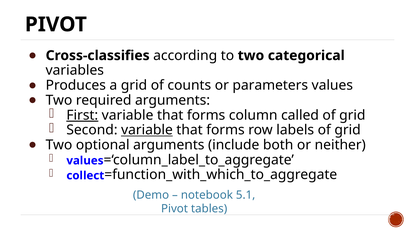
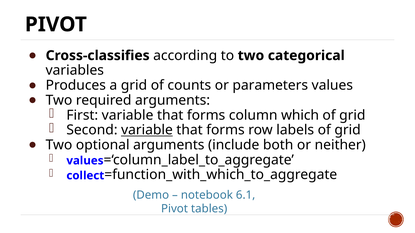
First underline: present -> none
called: called -> which
5.1: 5.1 -> 6.1
